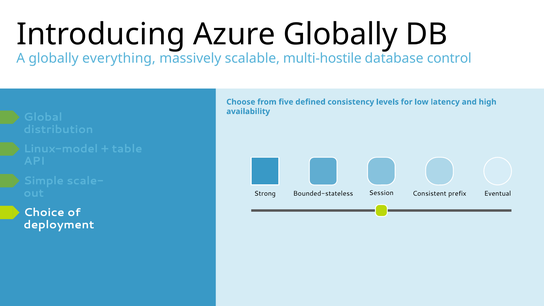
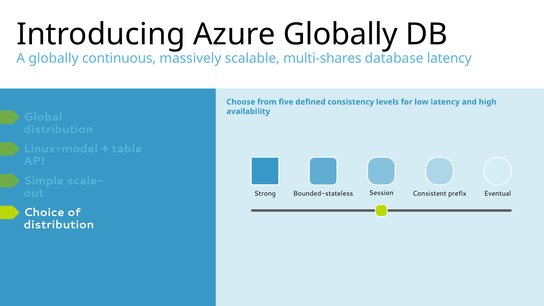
everything: everything -> continuous
multi-hostile: multi-hostile -> multi-shares
database control: control -> latency
deployment at (59, 225): deployment -> distribution
